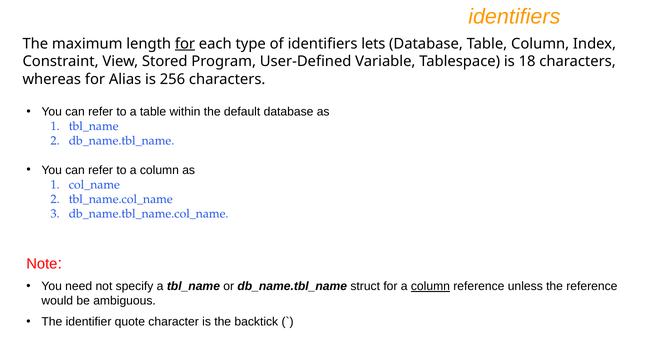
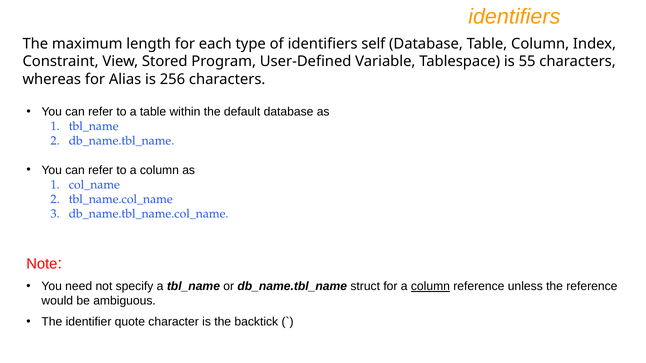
for at (185, 44) underline: present -> none
lets: lets -> self
18: 18 -> 55
